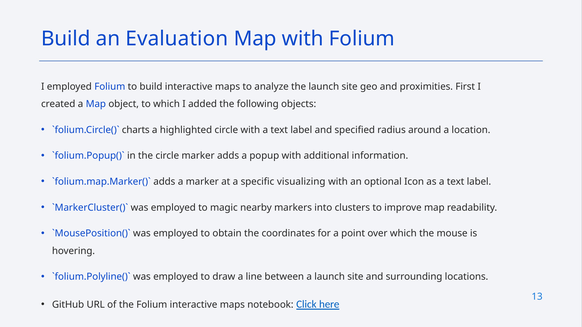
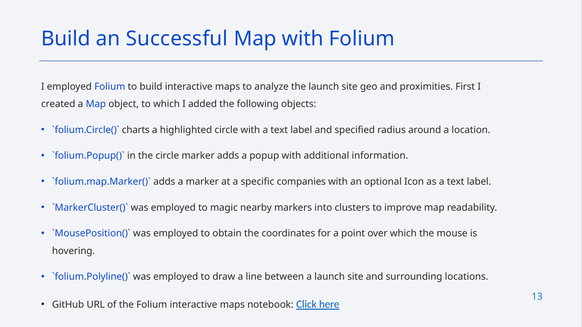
Evaluation: Evaluation -> Successful
visualizing: visualizing -> companies
